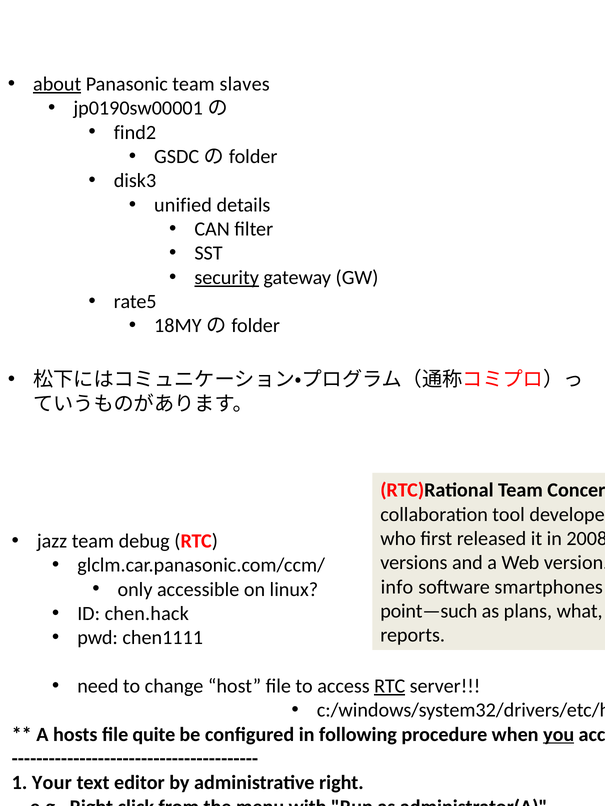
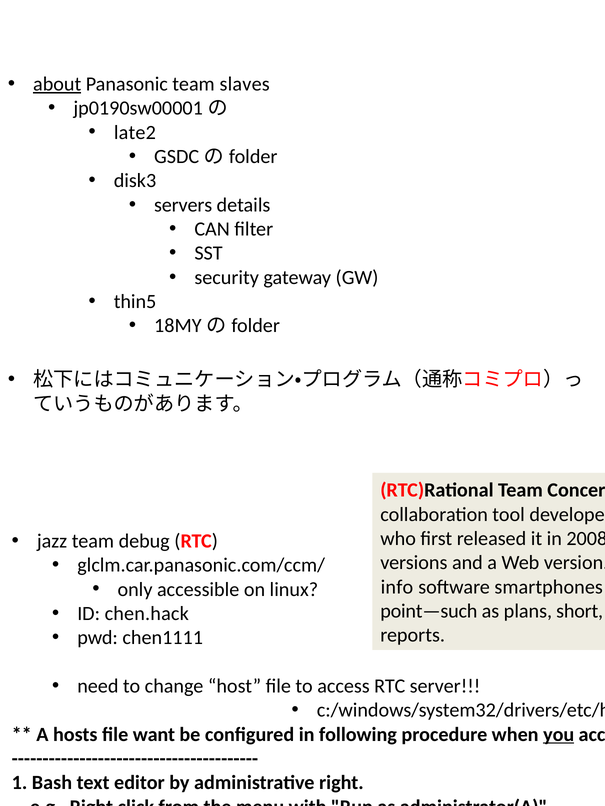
find2: find2 -> late2
unified: unified -> servers
security underline: present -> none
rate5: rate5 -> thin5
what: what -> short
RTC at (390, 687) underline: present -> none
quite: quite -> want
Your: Your -> Bash
